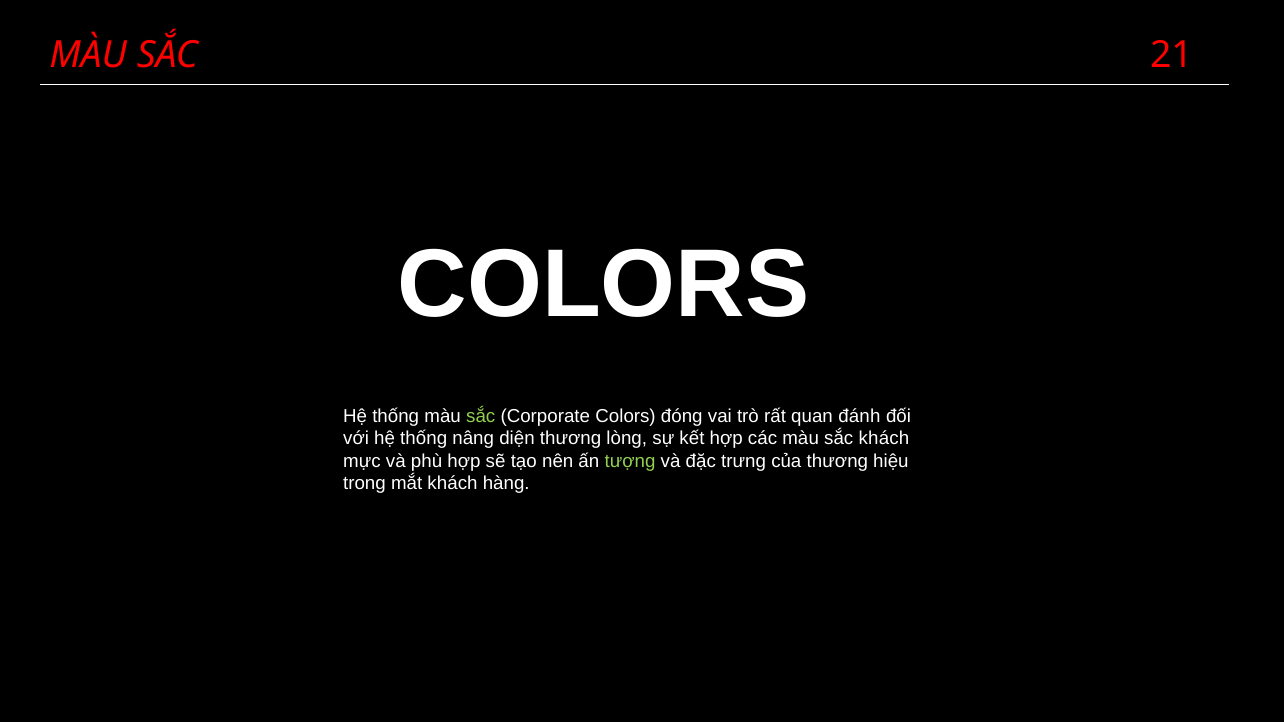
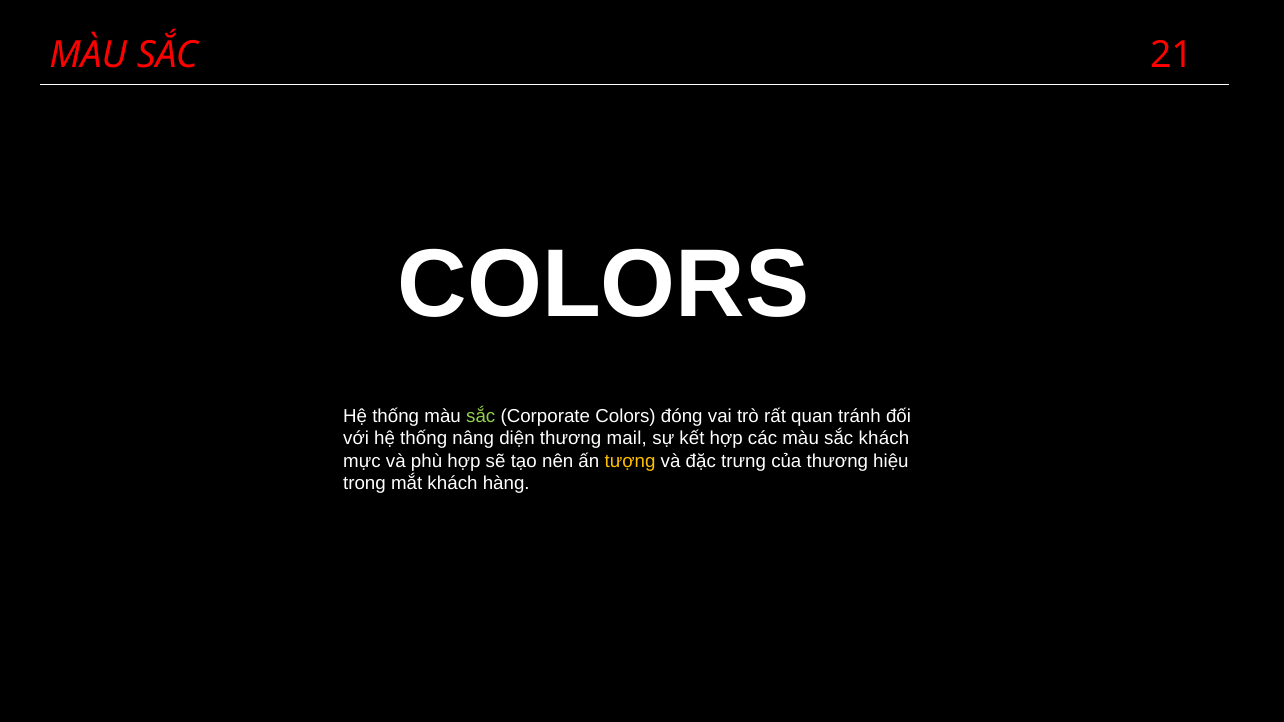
đánh: đánh -> tránh
lòng: lòng -> mail
tượng colour: light green -> yellow
